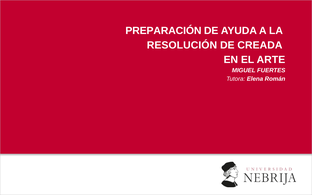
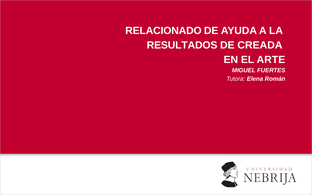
PREPARACIÓN: PREPARACIÓN -> RELACIONADO
RESOLUCIÓN: RESOLUCIÓN -> RESULTADOS
